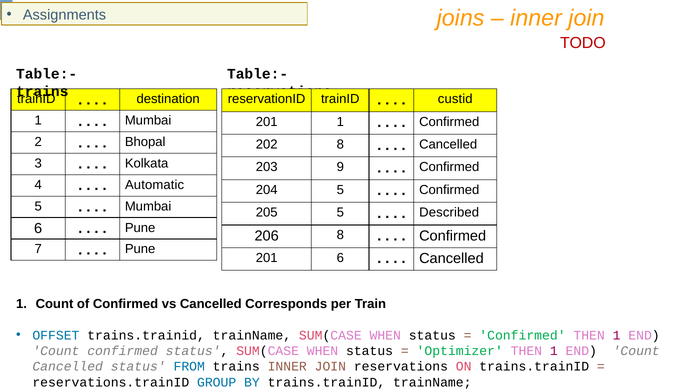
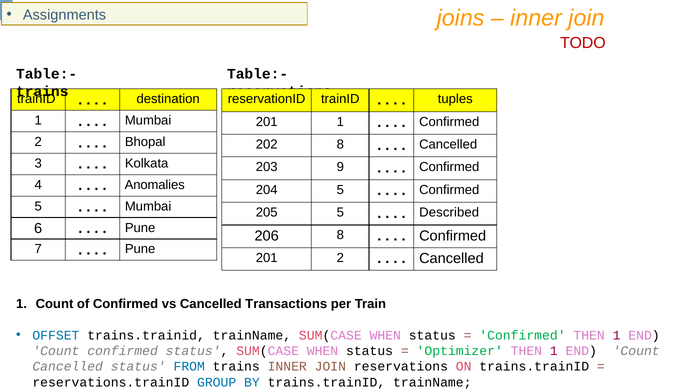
custid: custid -> tuples
Automatic: Automatic -> Anomalies
201 6: 6 -> 2
Corresponds: Corresponds -> Transactions
